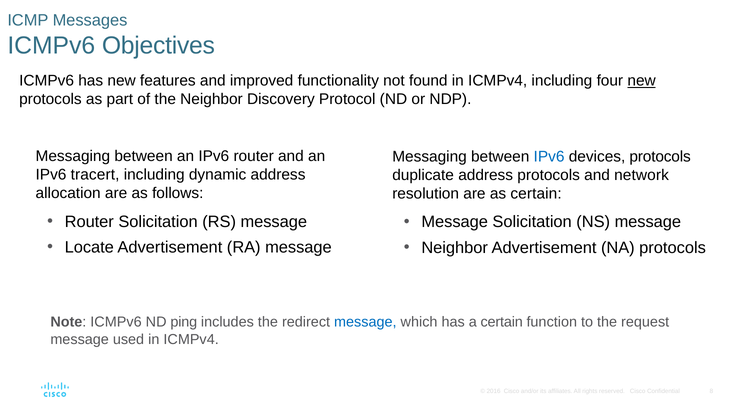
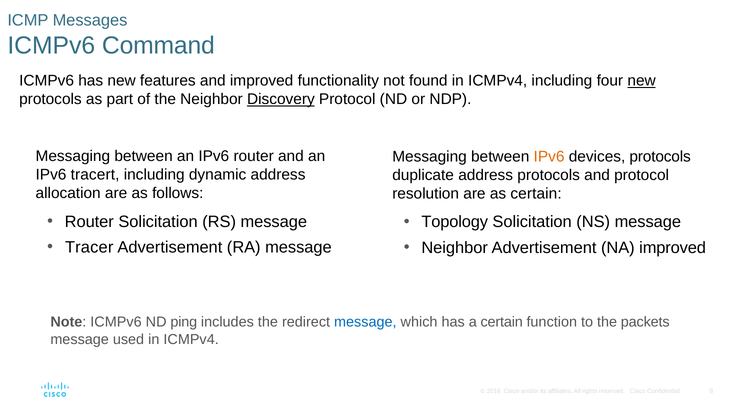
Objectives: Objectives -> Command
Discovery underline: none -> present
IPv6 at (549, 156) colour: blue -> orange
and network: network -> protocol
Message at (455, 222): Message -> Topology
Locate: Locate -> Tracer
NA protocols: protocols -> improved
request: request -> packets
